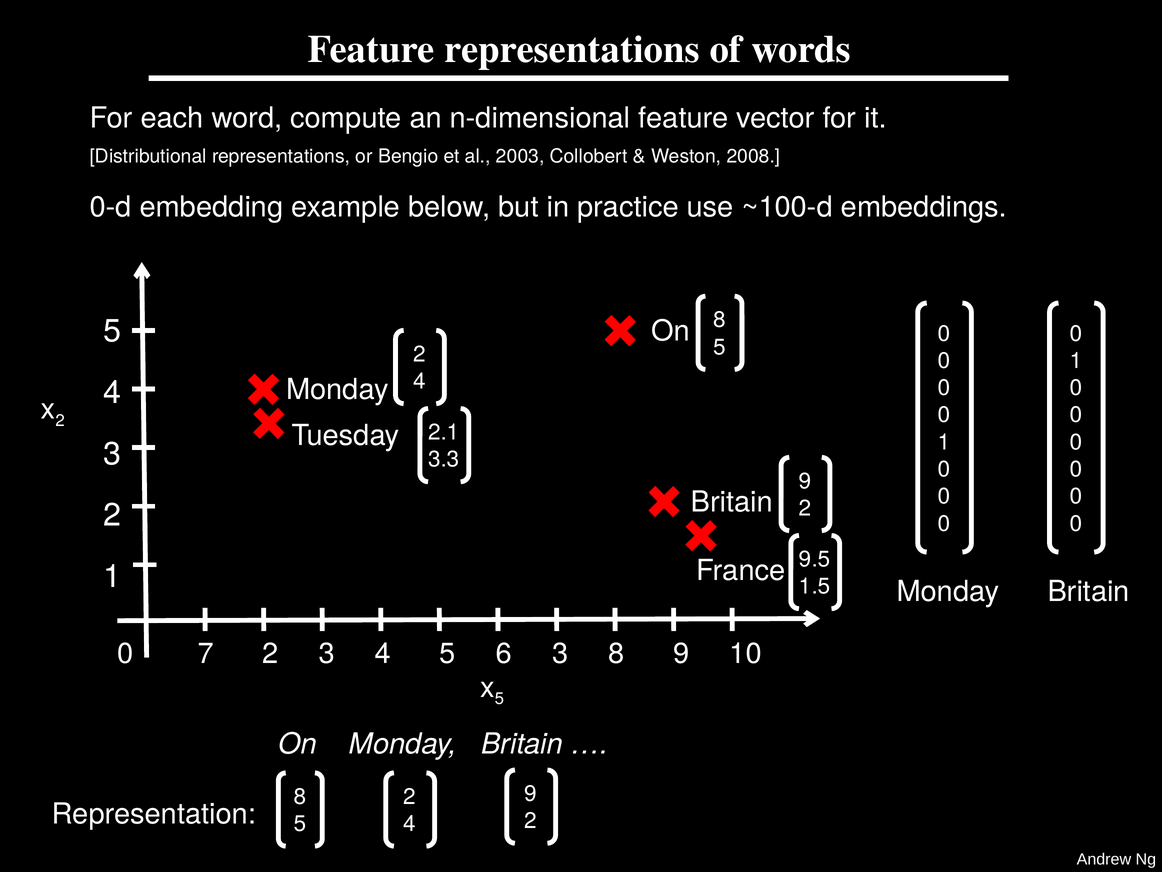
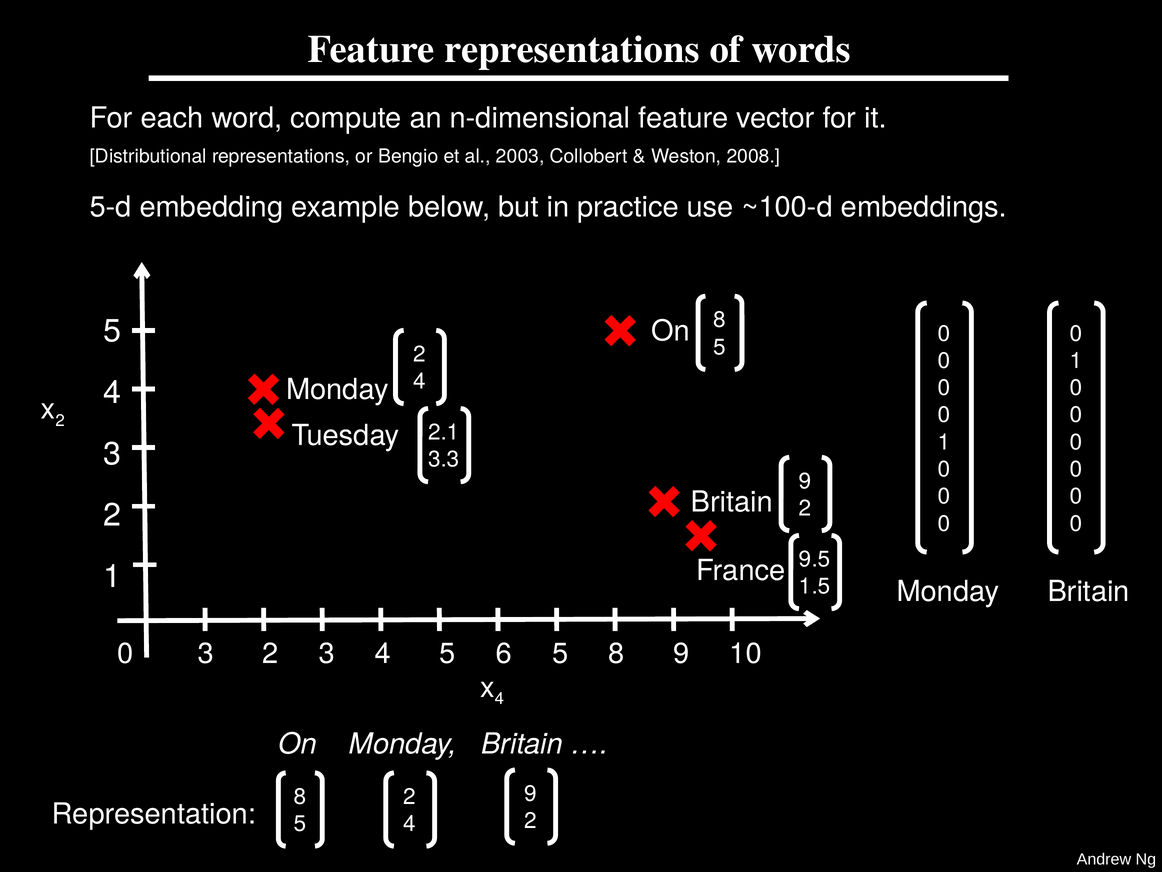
0-d: 0-d -> 5-d
0 7: 7 -> 3
6 3: 3 -> 5
5 at (499, 699): 5 -> 4
